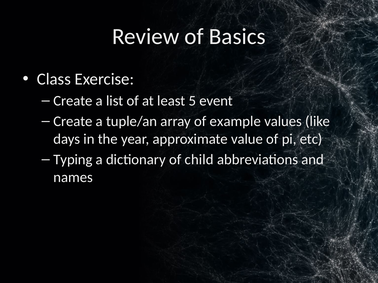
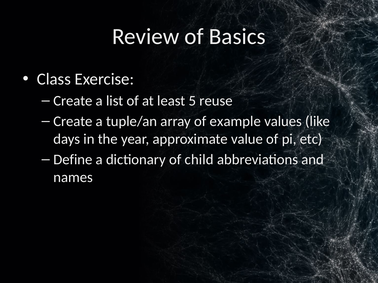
event: event -> reuse
Typing: Typing -> Define
